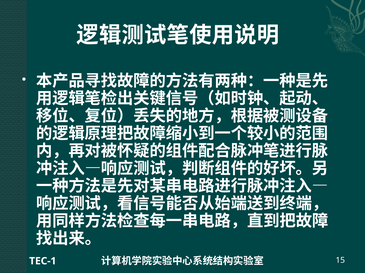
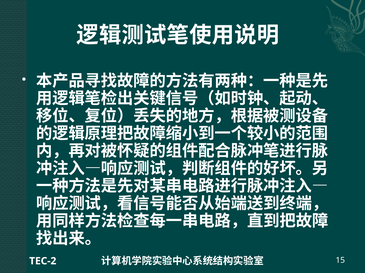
TEC-1: TEC-1 -> TEC-2
